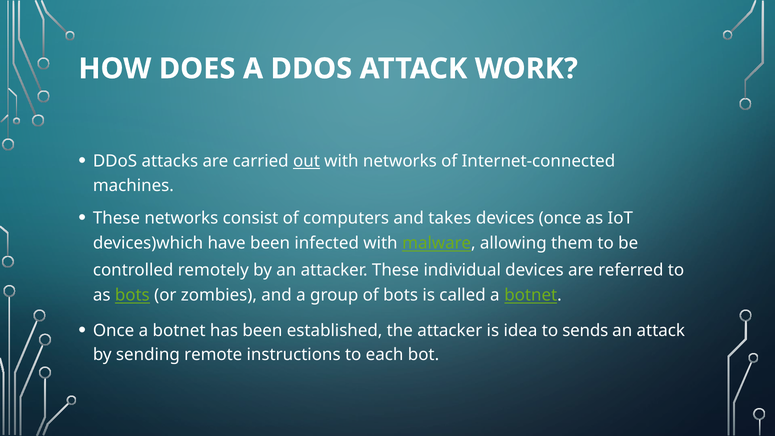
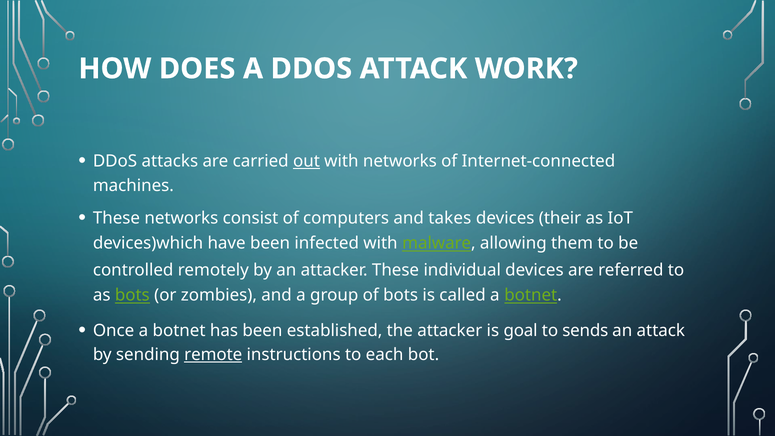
devices once: once -> their
idea: idea -> goal
remote underline: none -> present
